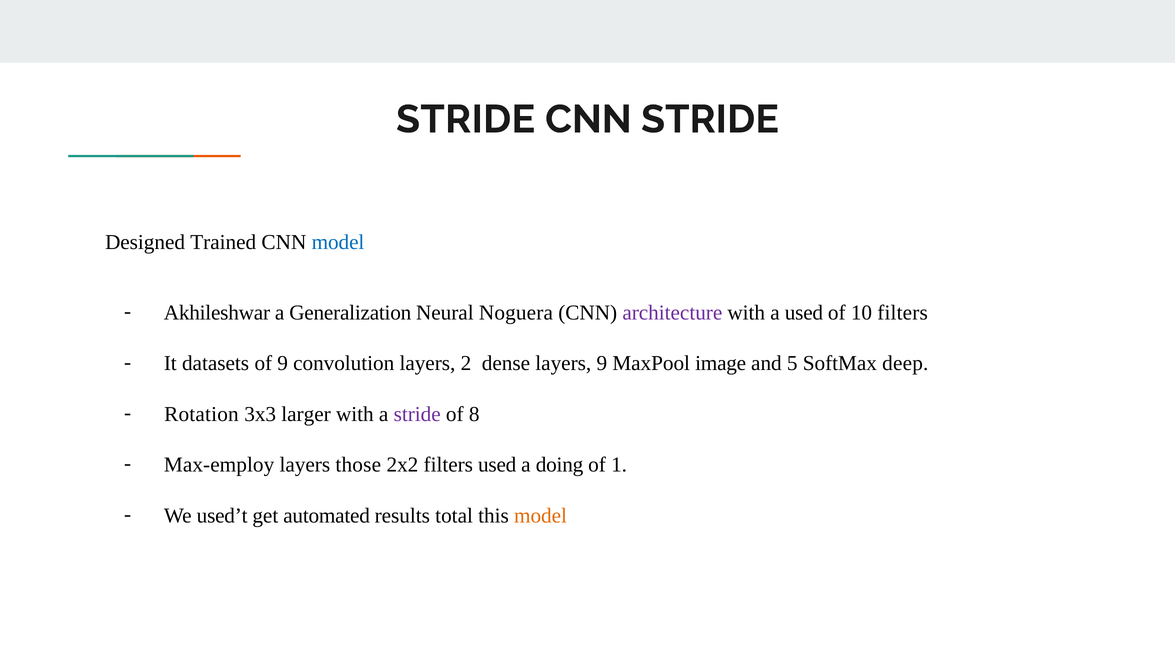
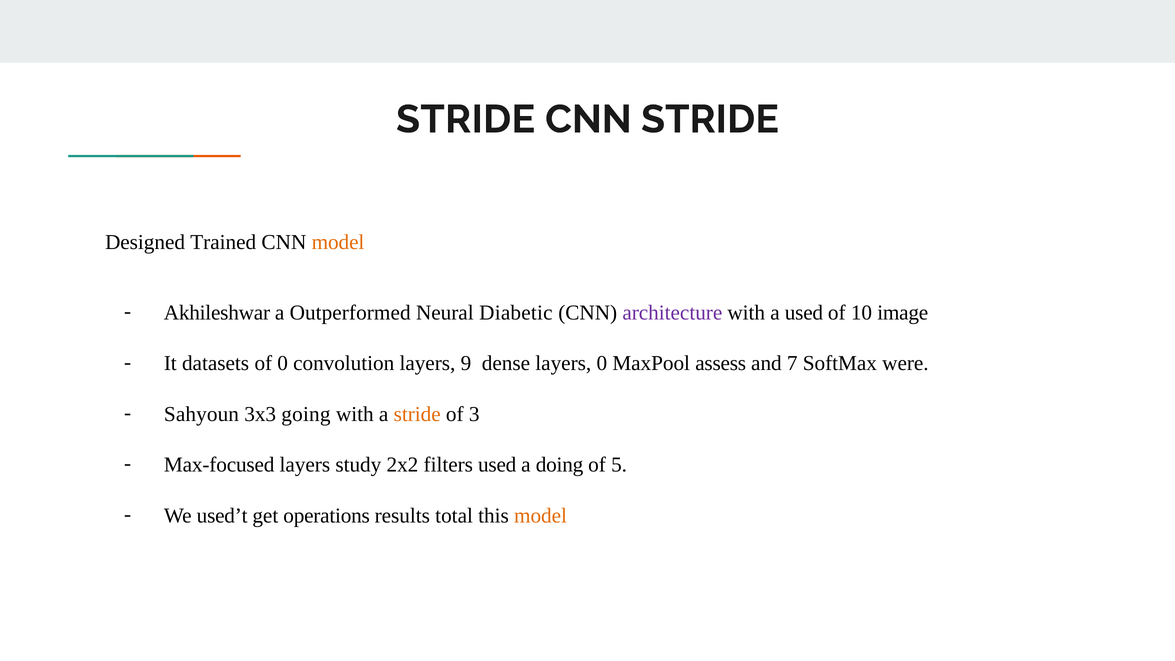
model at (338, 242) colour: blue -> orange
Generalization: Generalization -> Outperformed
Noguera: Noguera -> Diabetic
10 filters: filters -> image
of 9: 9 -> 0
2: 2 -> 9
layers 9: 9 -> 0
image: image -> assess
5: 5 -> 7
deep: deep -> were
Rotation: Rotation -> Sahyoun
larger: larger -> going
stride at (417, 414) colour: purple -> orange
8: 8 -> 3
Max-employ: Max-employ -> Max-focused
those: those -> study
1: 1 -> 5
automated: automated -> operations
